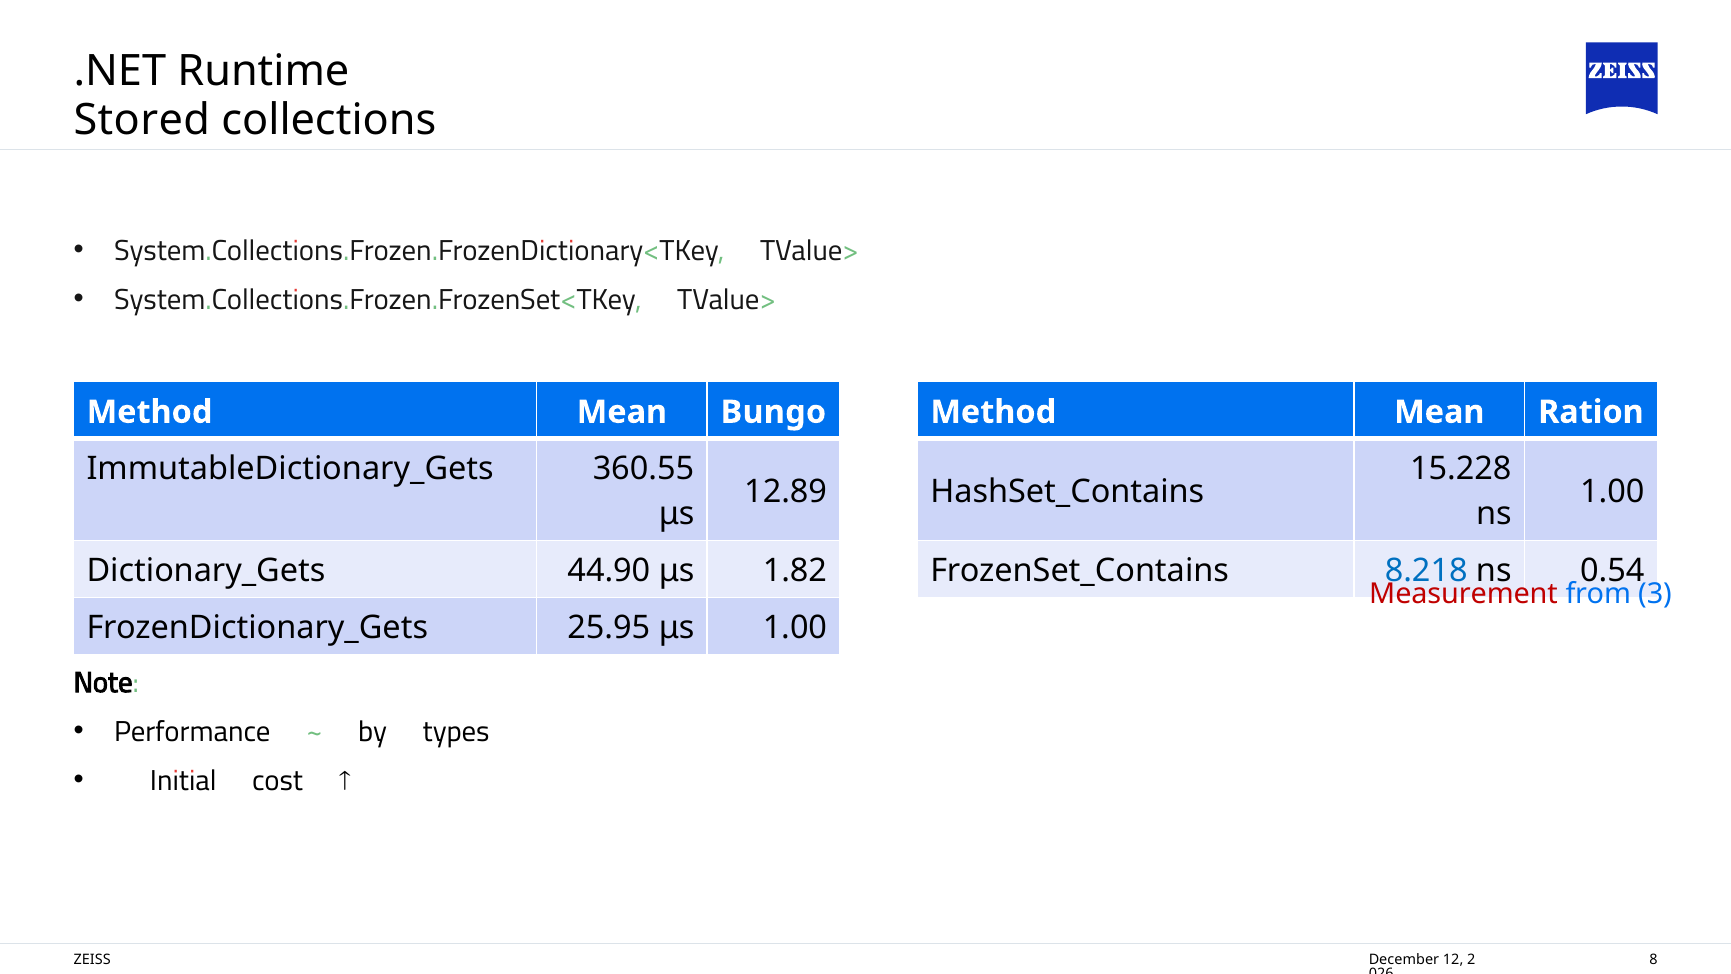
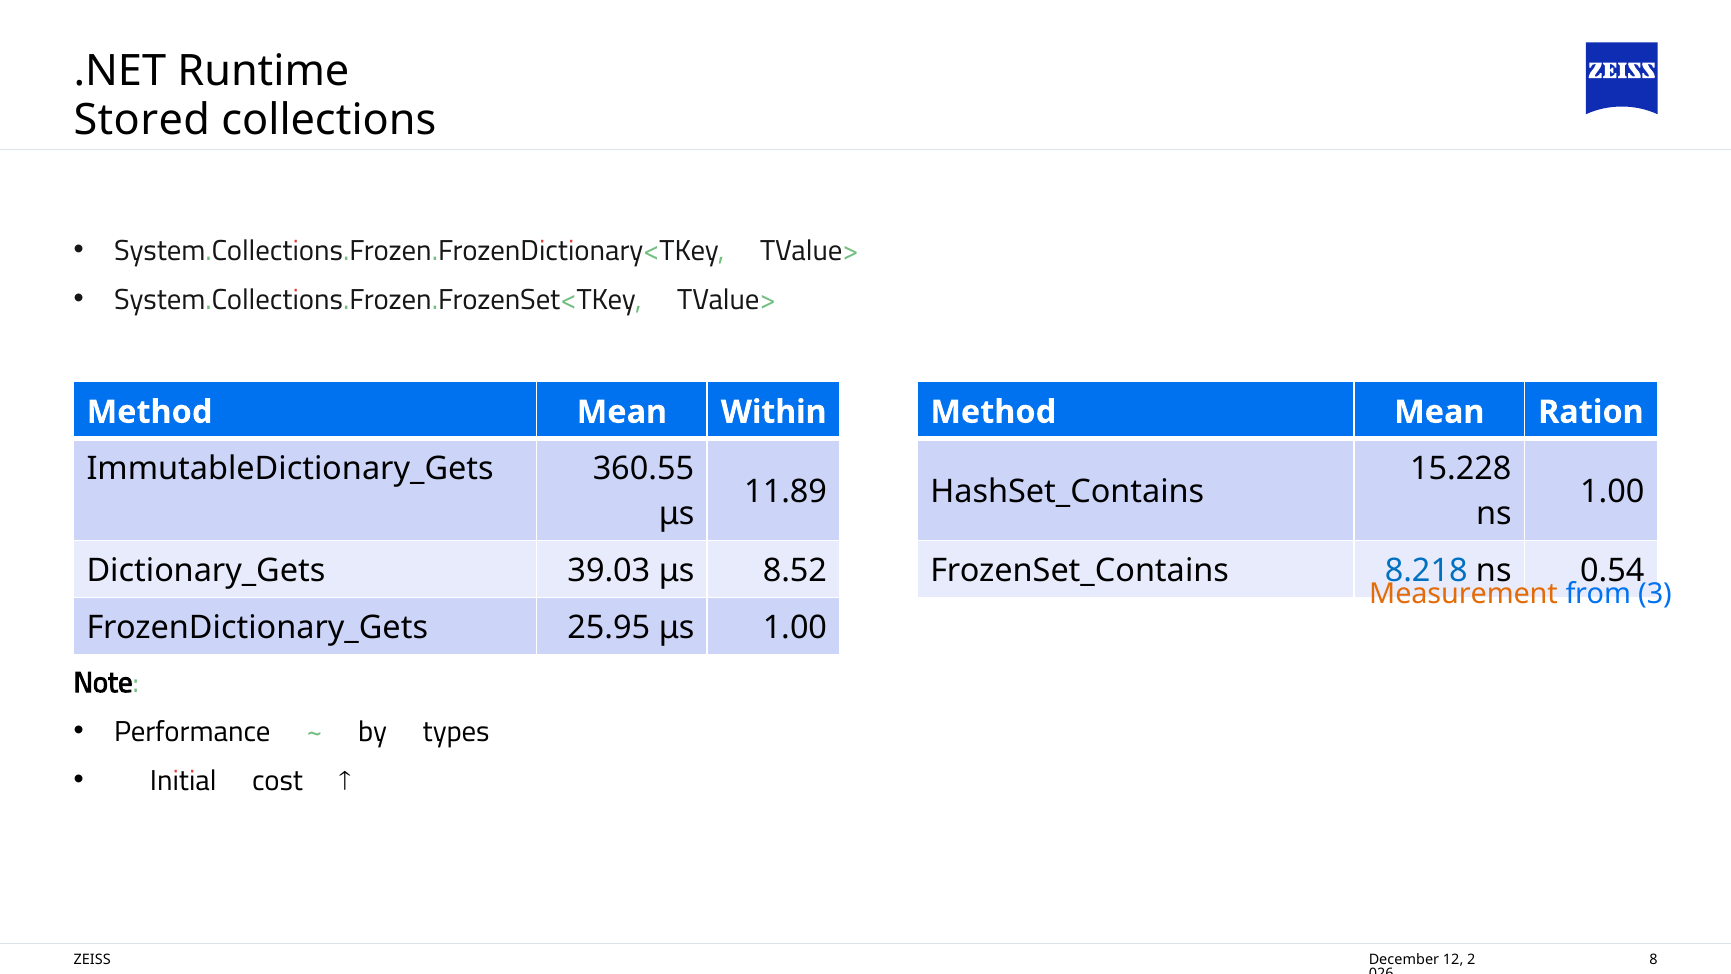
Bungo: Bungo -> Within
12.89: 12.89 -> 11.89
44.90: 44.90 -> 39.03
1.82: 1.82 -> 8.52
Measurement colour: red -> orange
